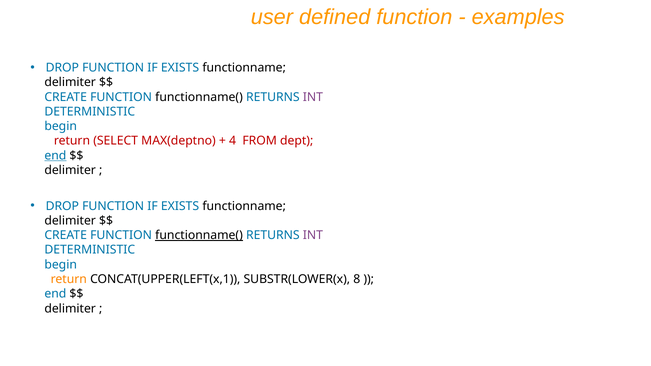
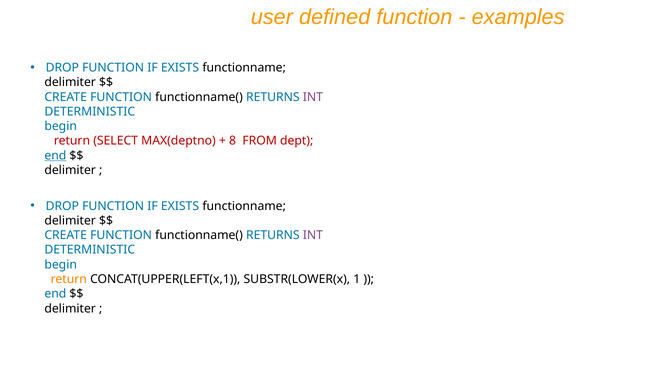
4: 4 -> 8
functionname( at (199, 235) underline: present -> none
8: 8 -> 1
